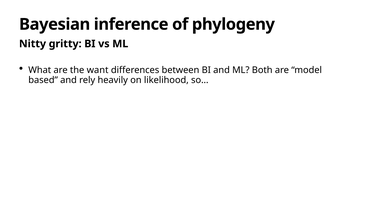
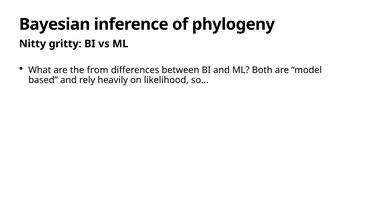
want: want -> from
